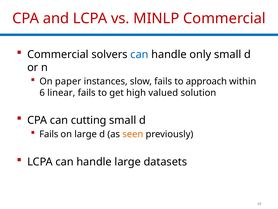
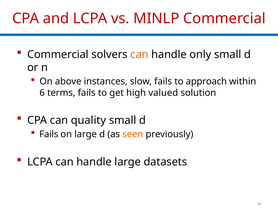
can at (139, 54) colour: blue -> orange
paper: paper -> above
linear: linear -> terms
cutting: cutting -> quality
